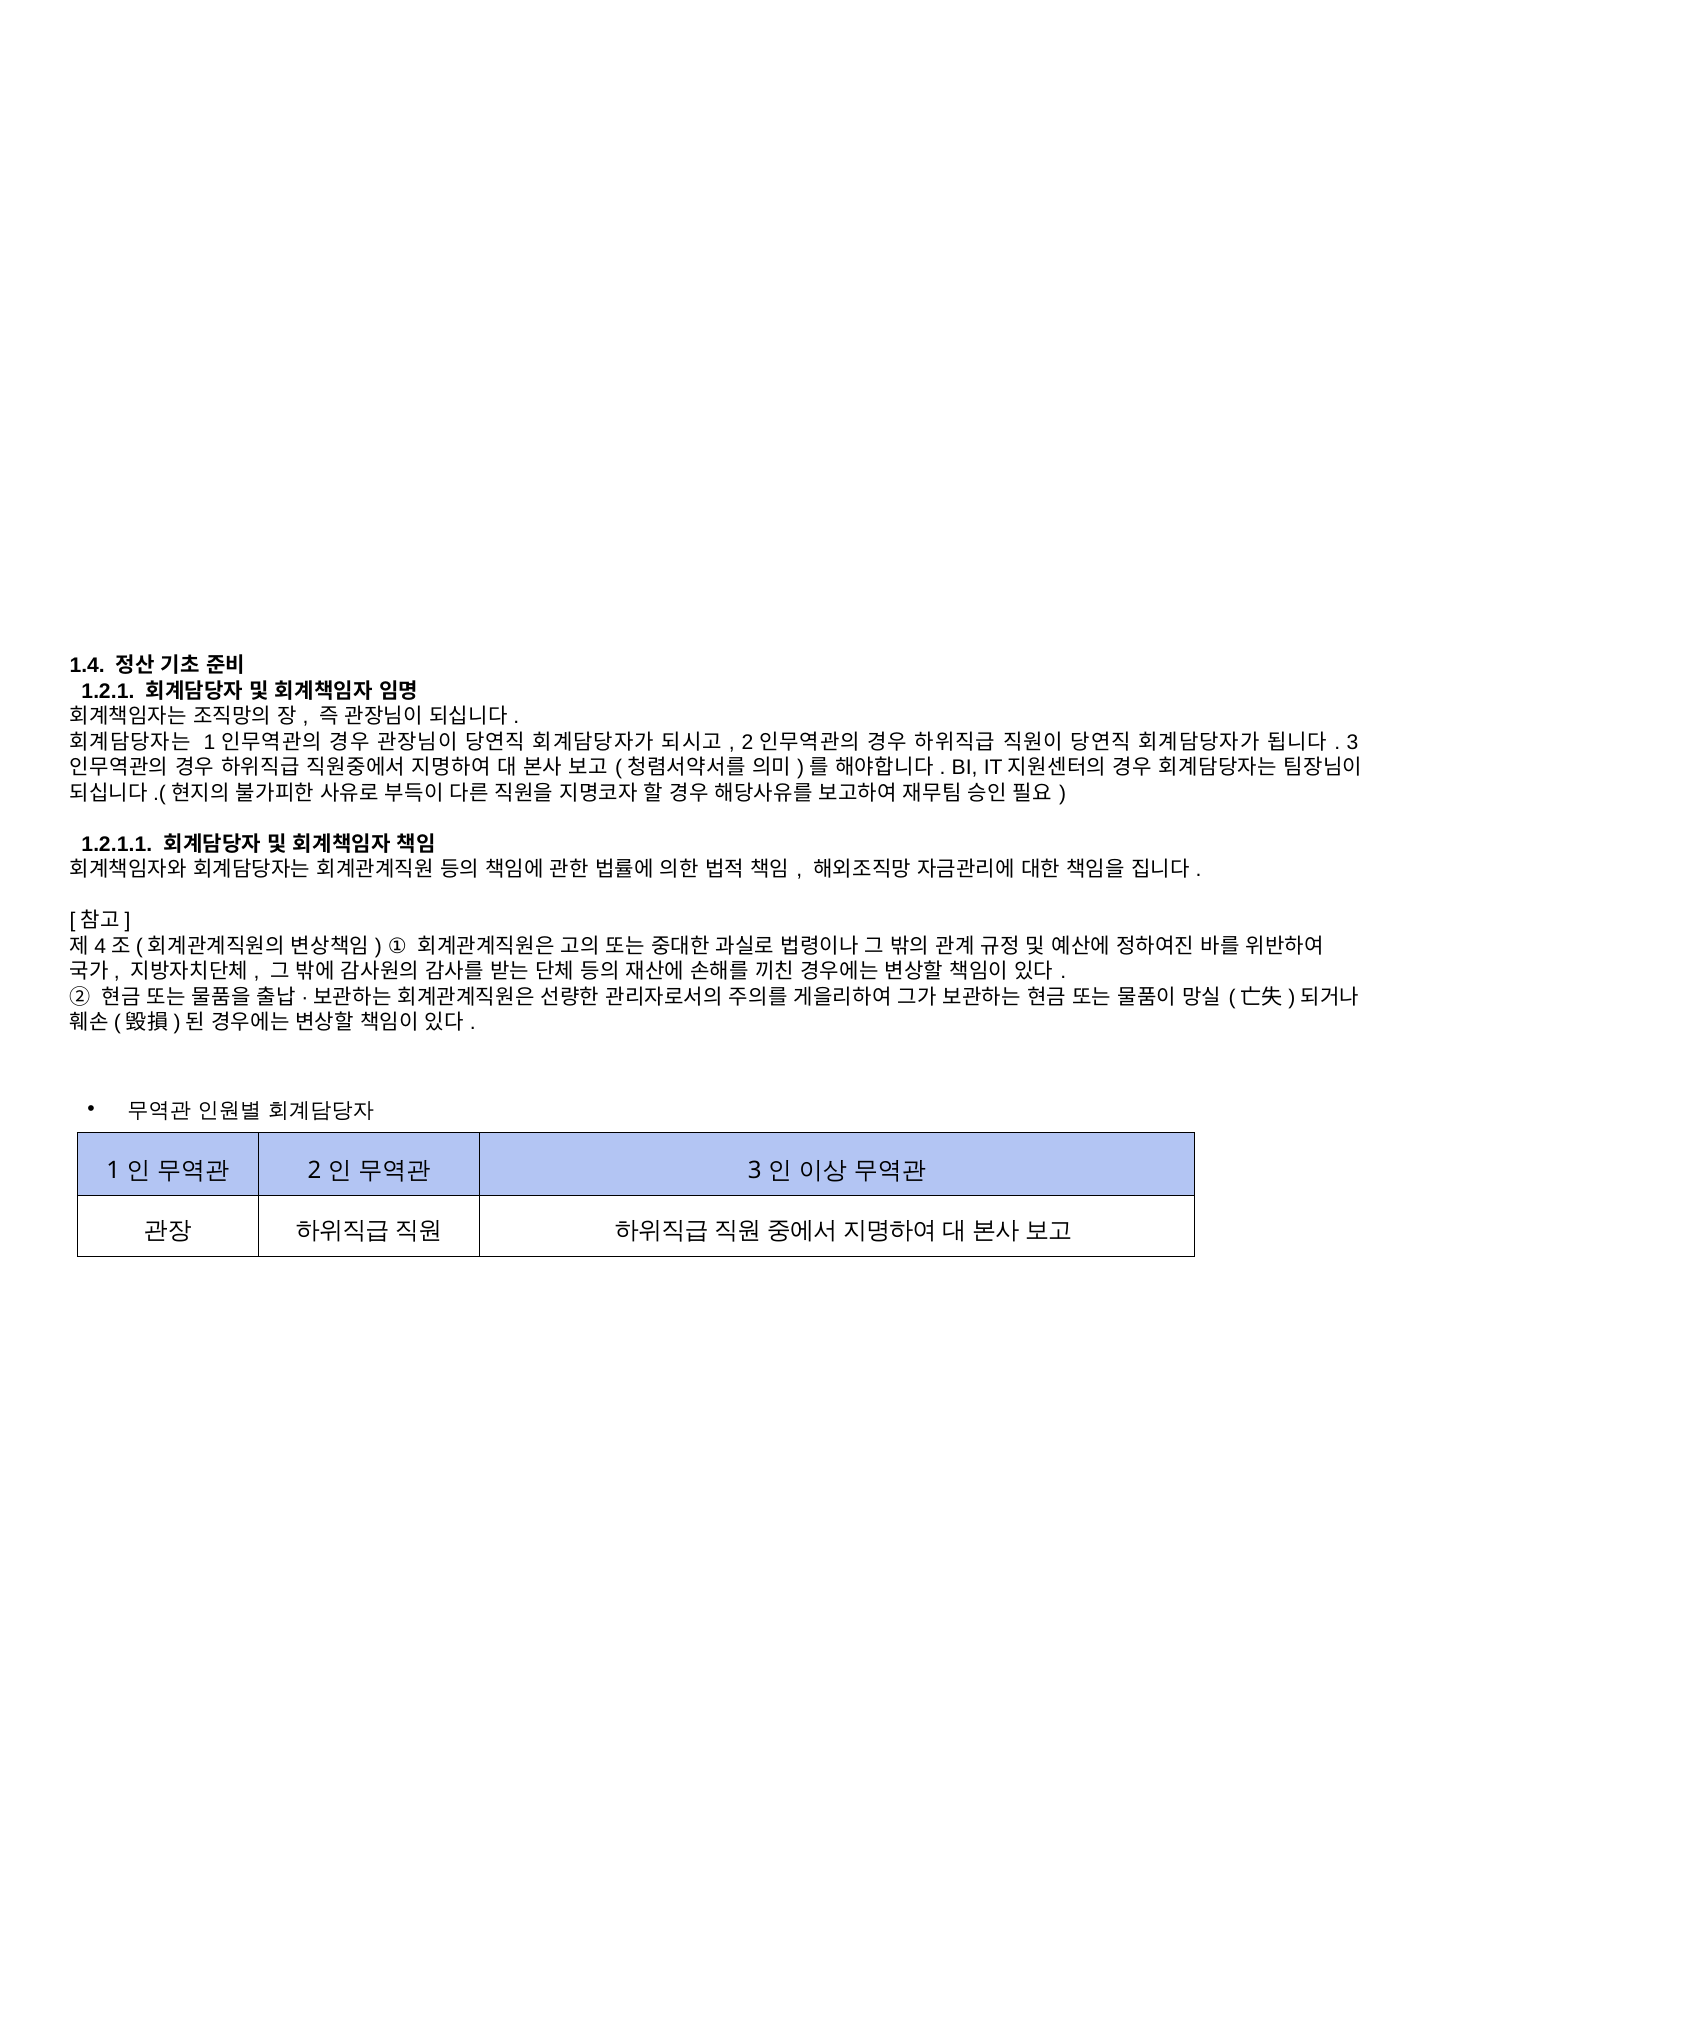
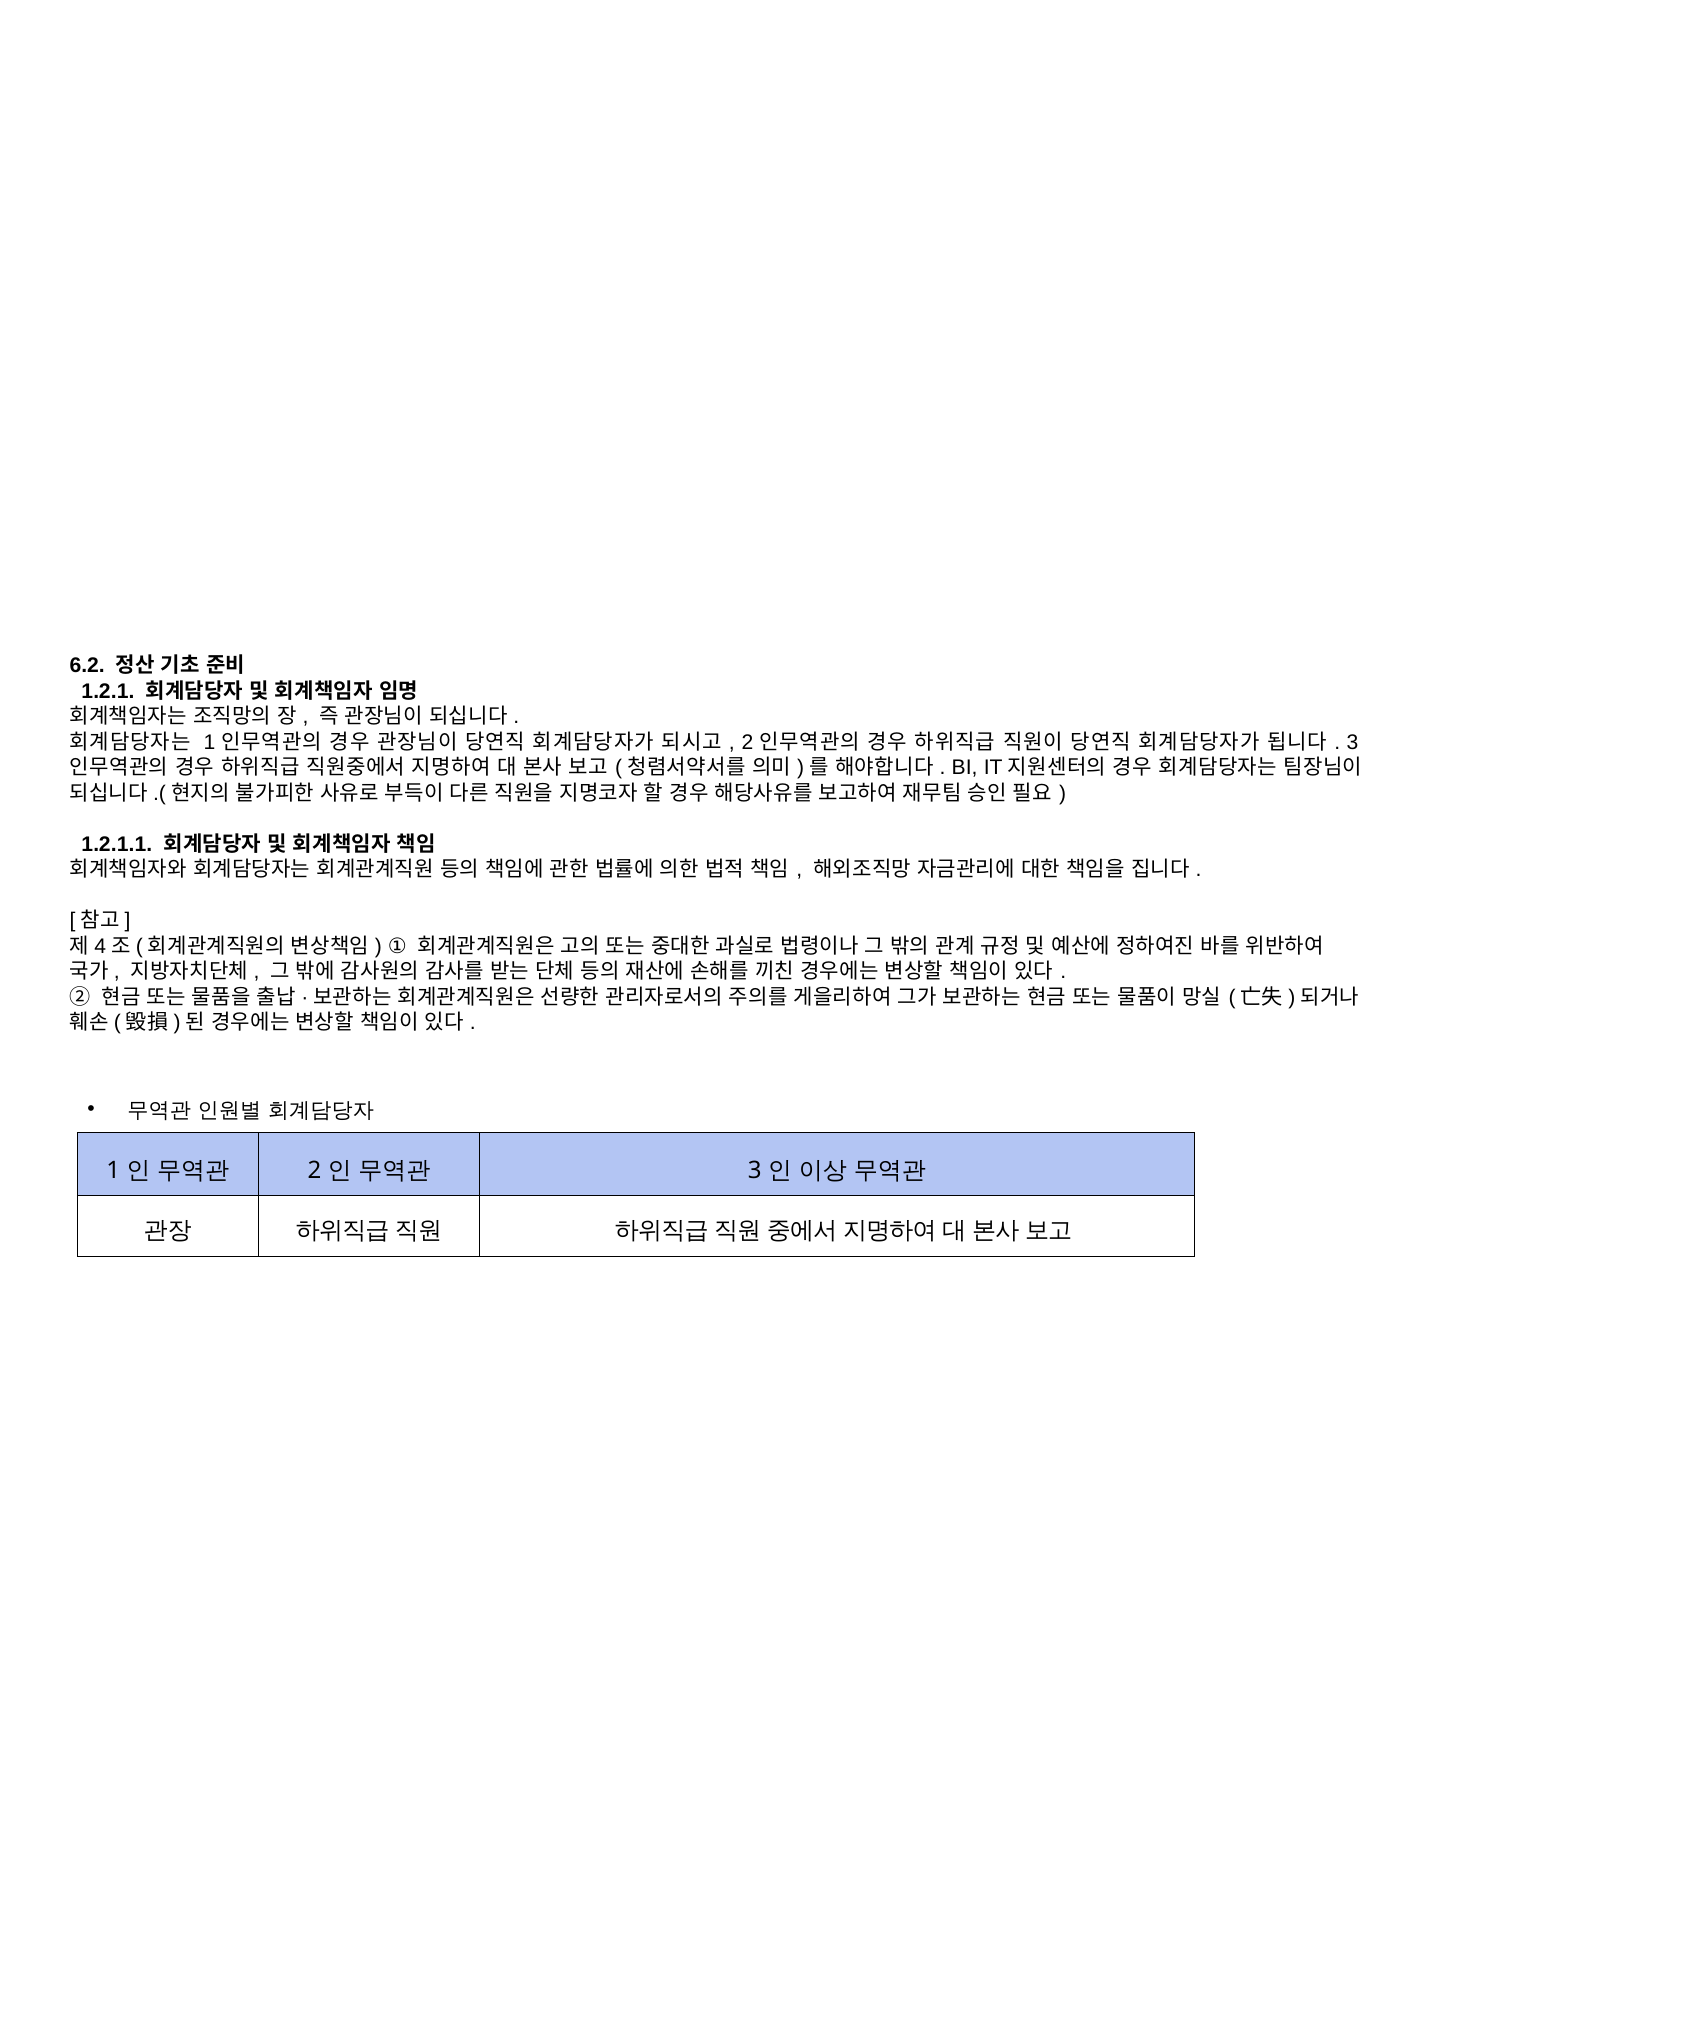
1.4: 1.4 -> 6.2
